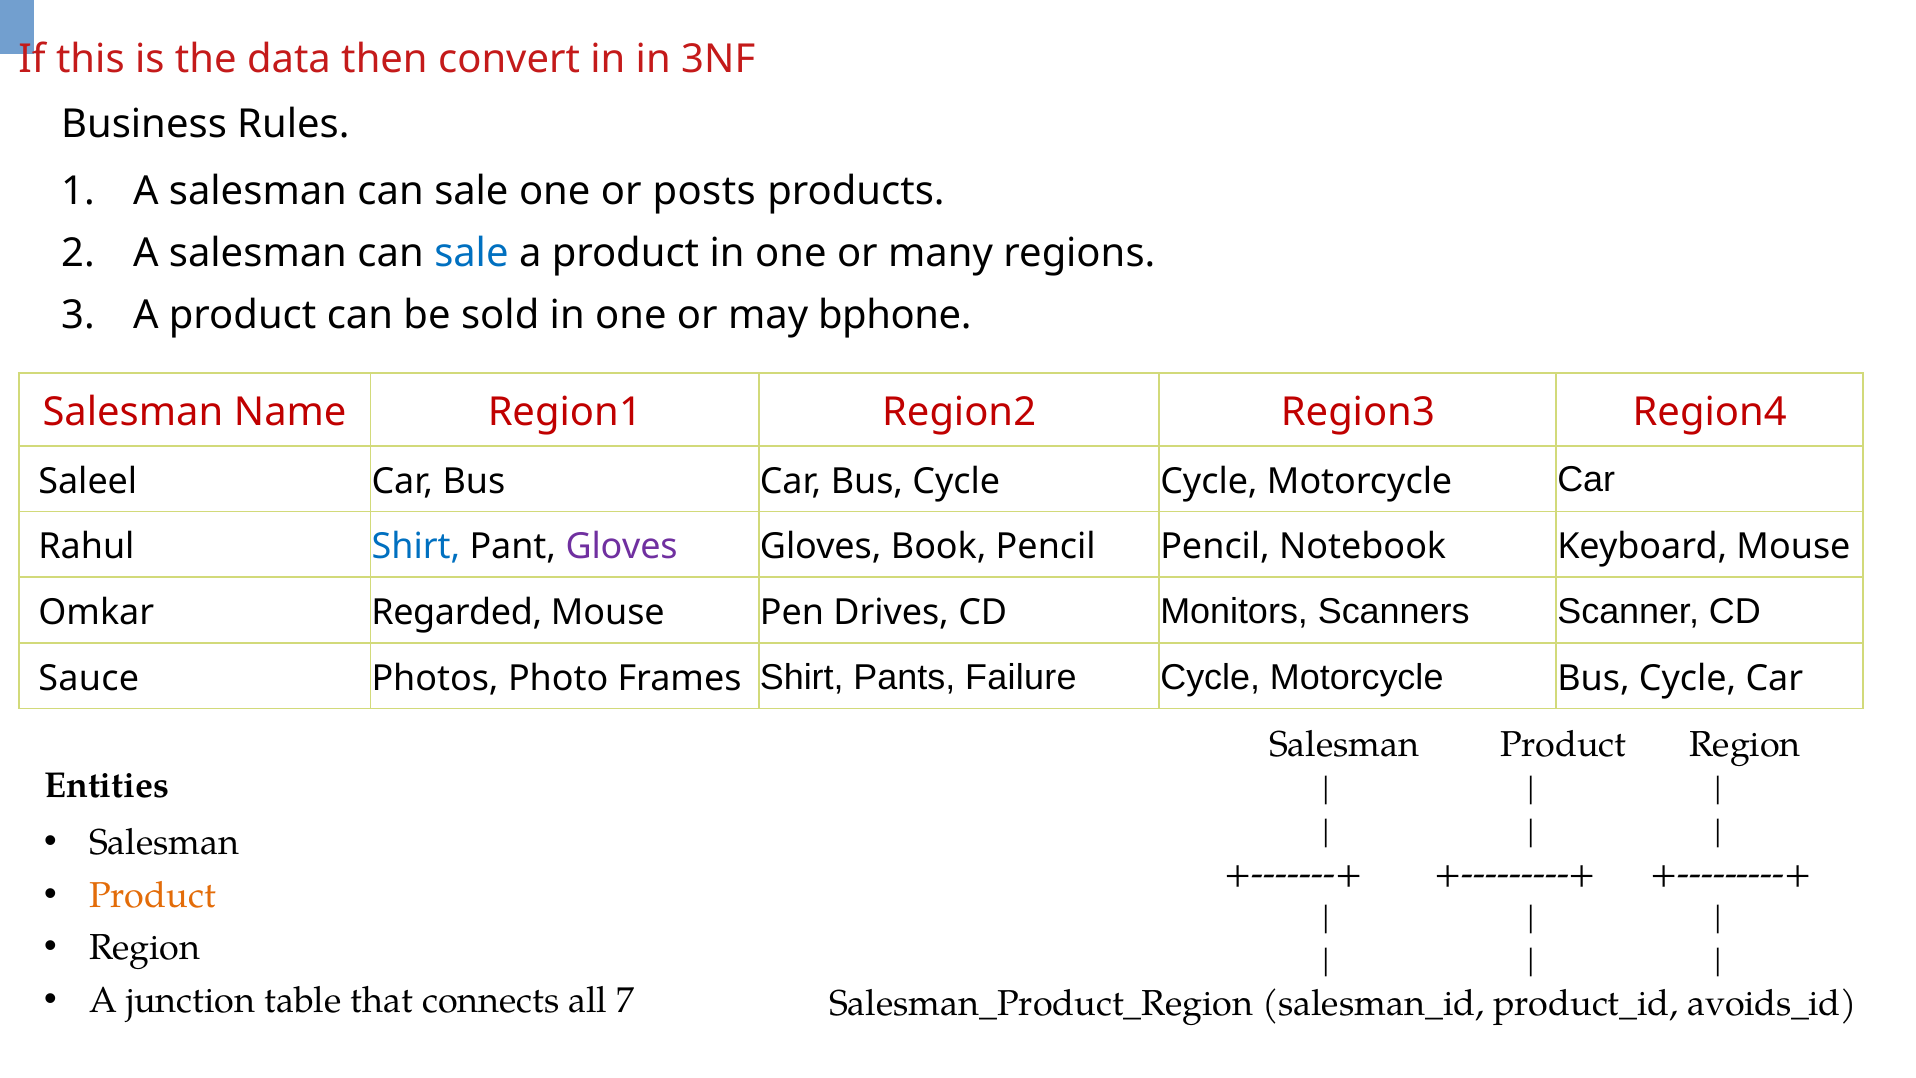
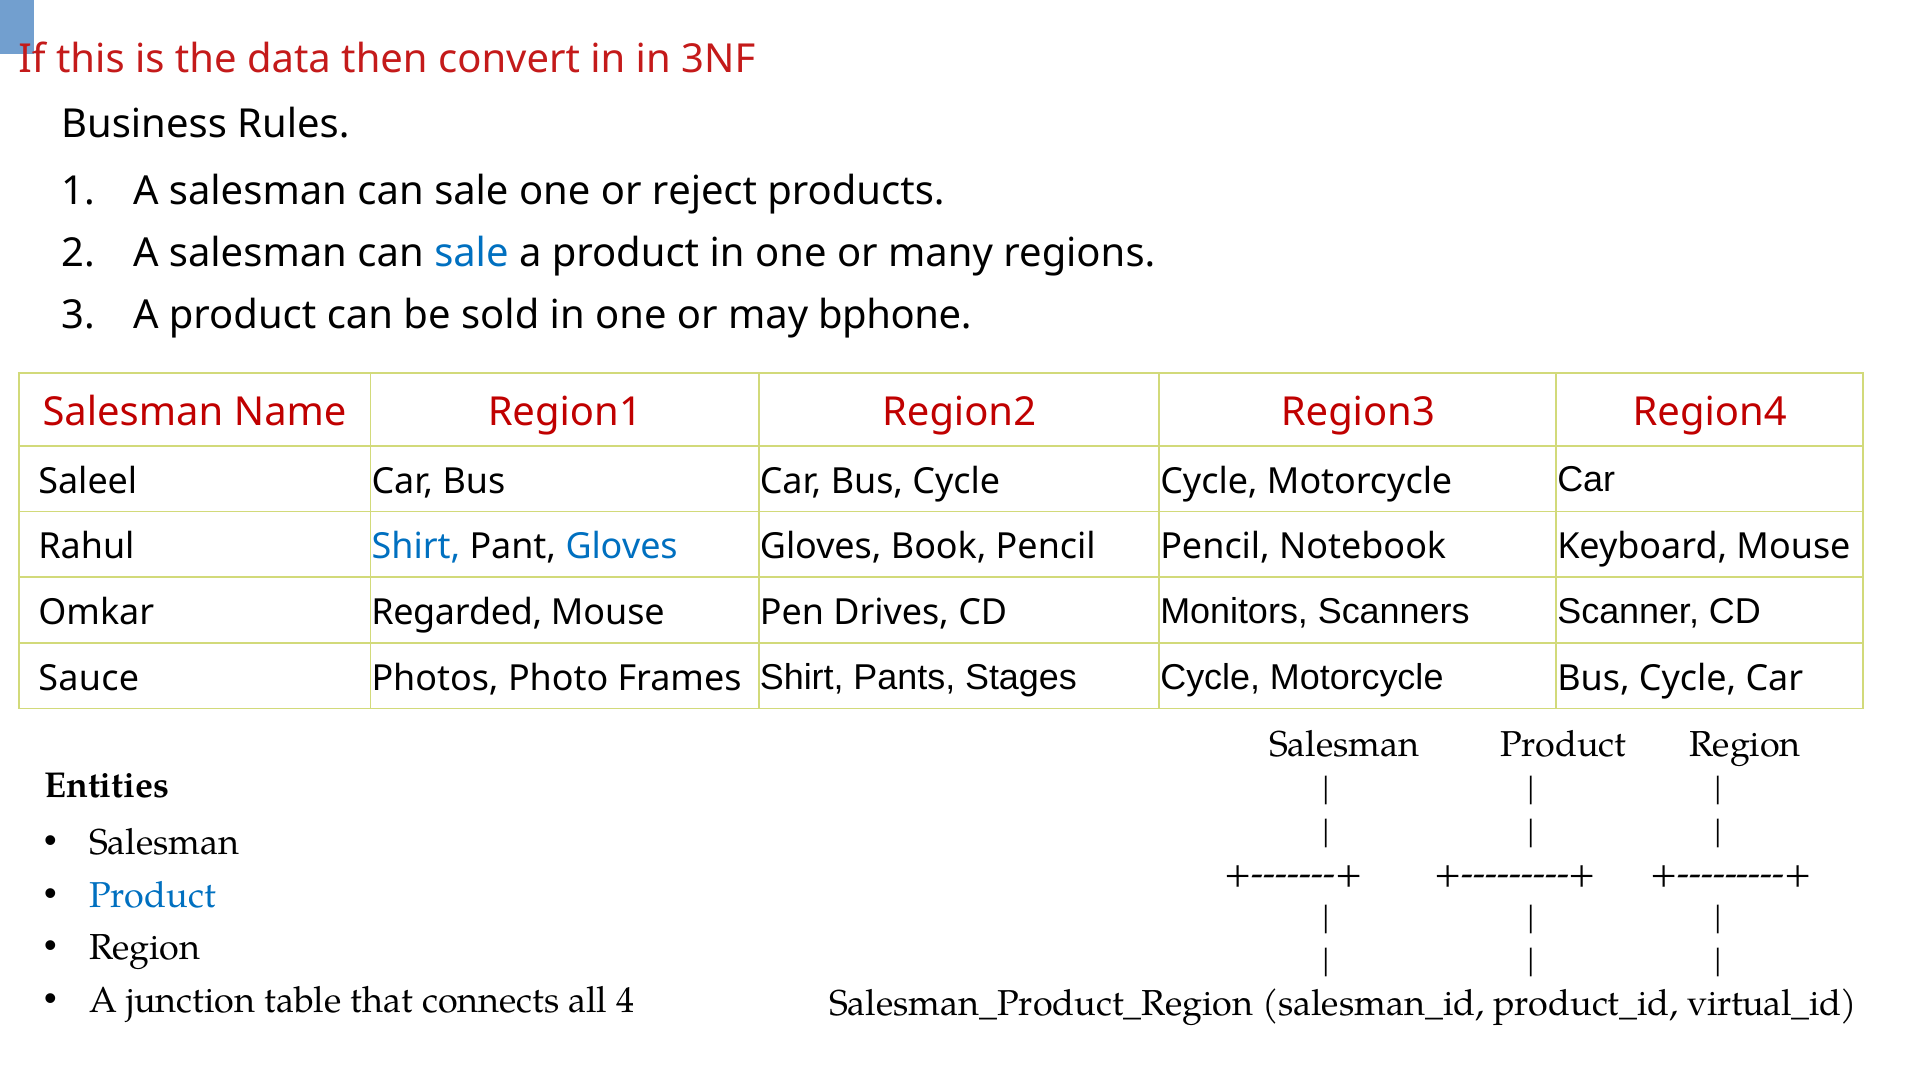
posts: posts -> reject
Gloves at (622, 547) colour: purple -> blue
Failure: Failure -> Stages
Product at (152, 895) colour: orange -> blue
7: 7 -> 4
avoids_id: avoids_id -> virtual_id
